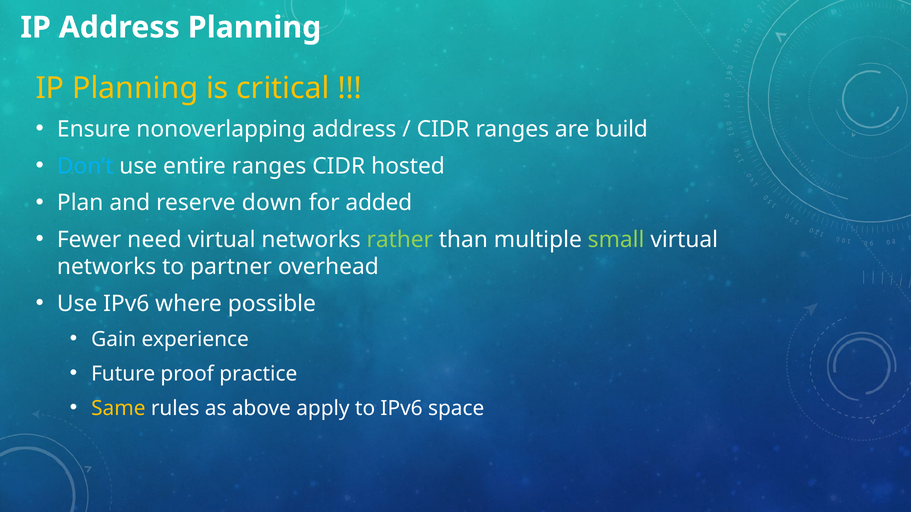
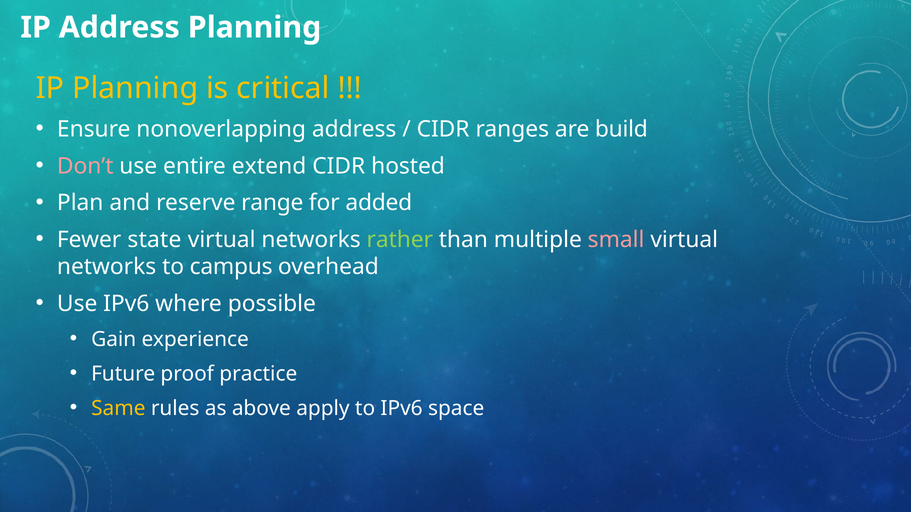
Don’t colour: light blue -> pink
entire ranges: ranges -> extend
down: down -> range
need: need -> state
small colour: light green -> pink
partner: partner -> campus
